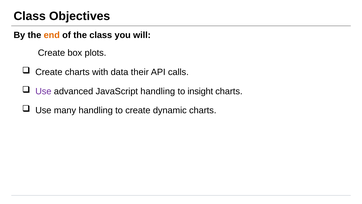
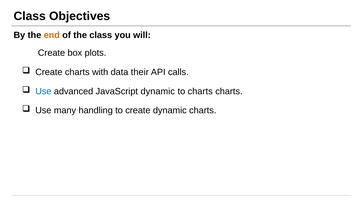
Use at (43, 91) colour: purple -> blue
JavaScript handling: handling -> dynamic
to insight: insight -> charts
